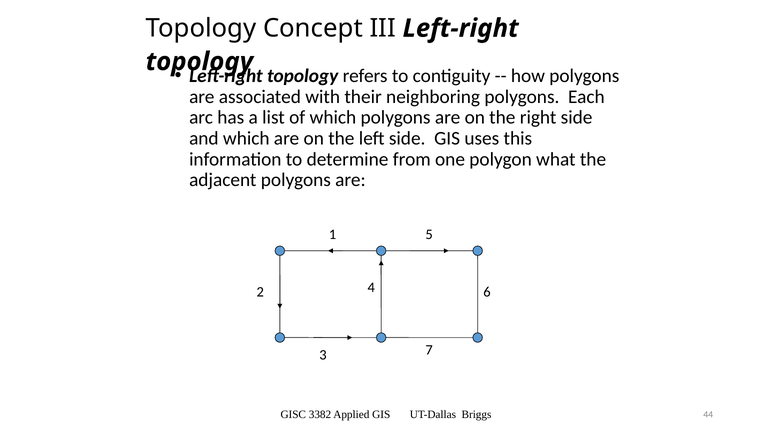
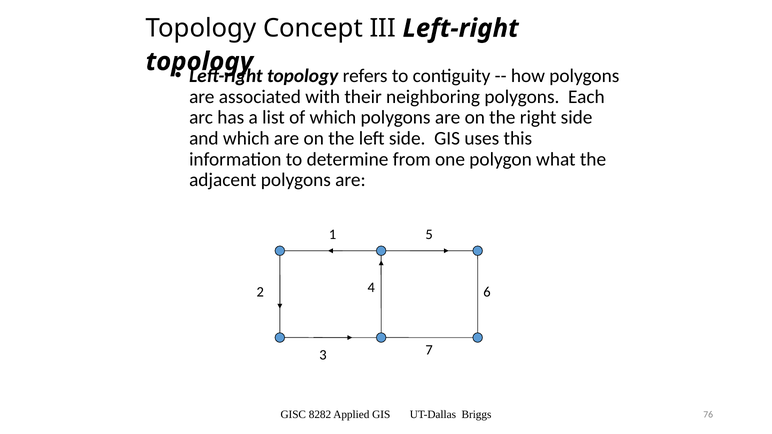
3382: 3382 -> 8282
44: 44 -> 76
